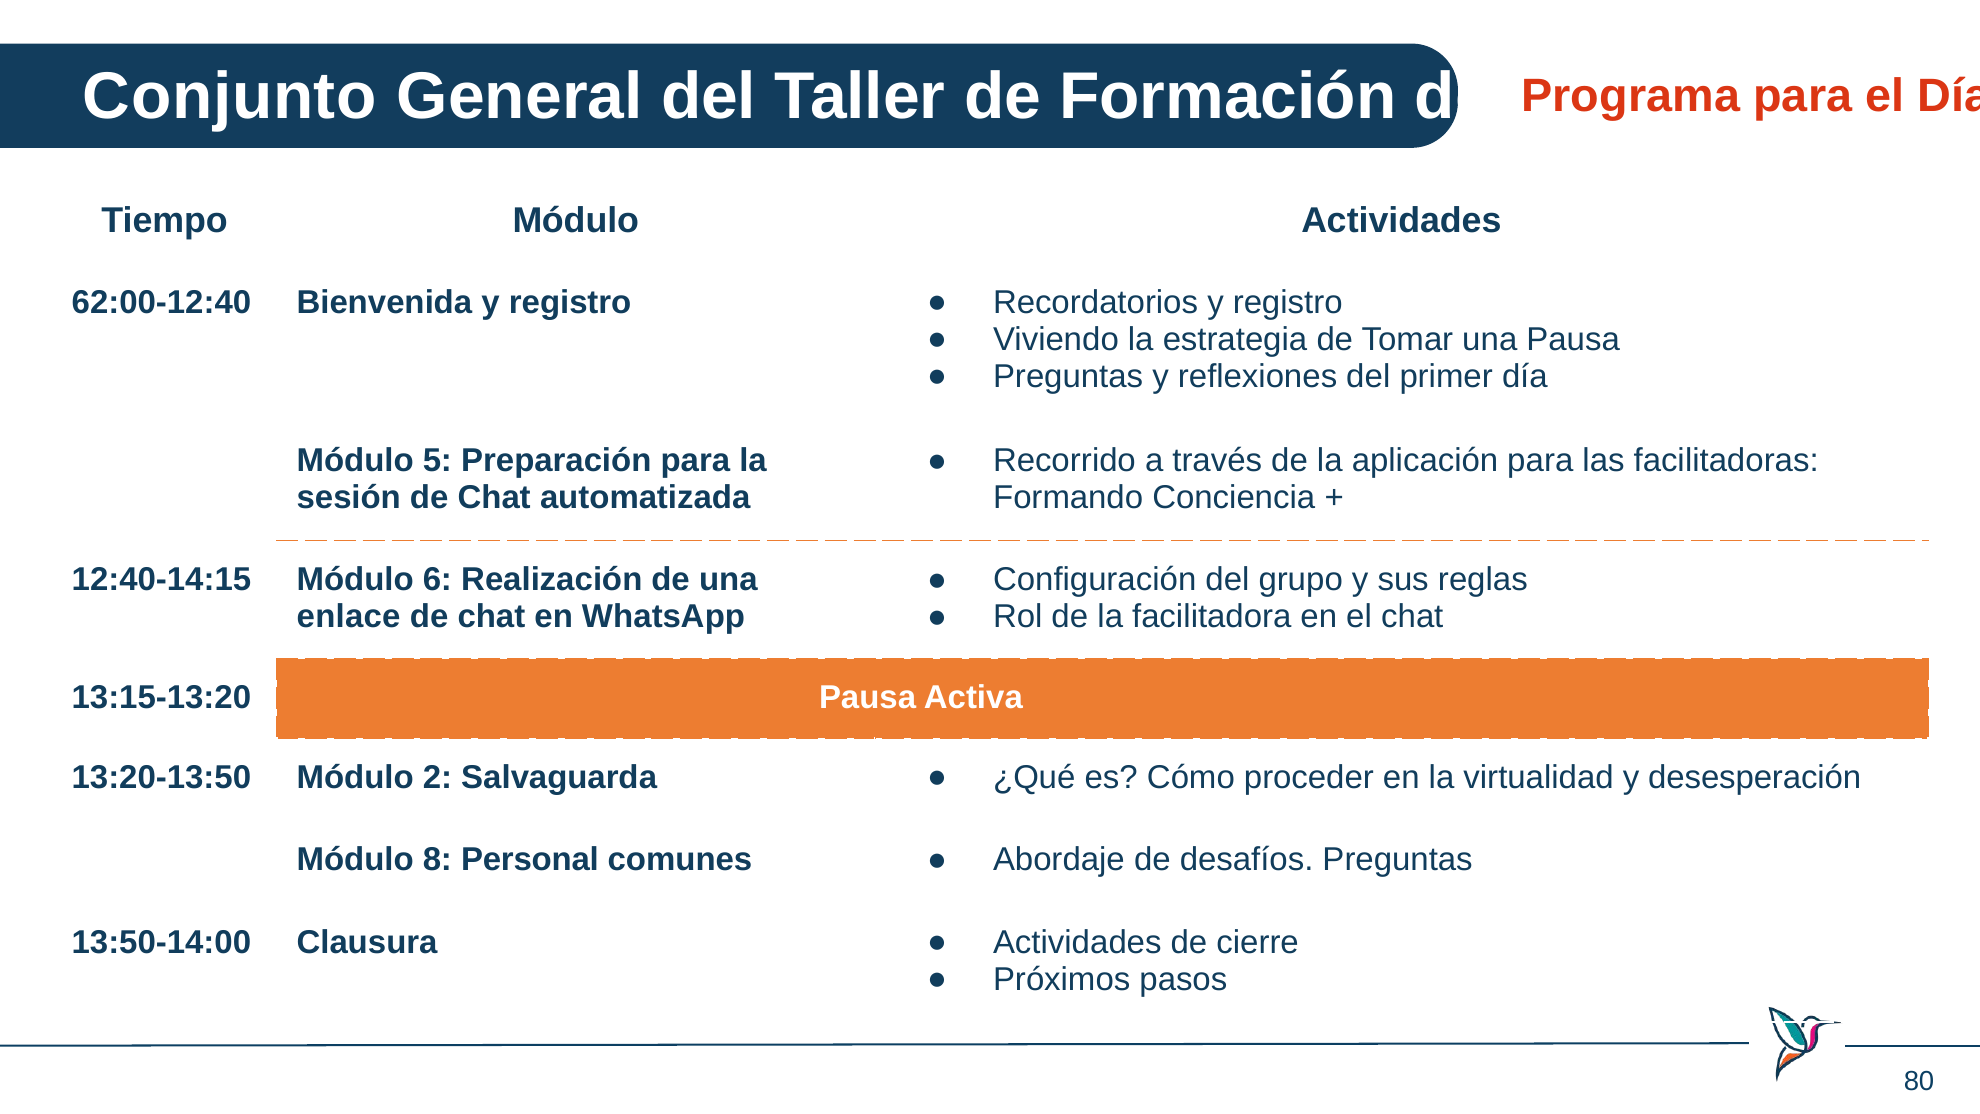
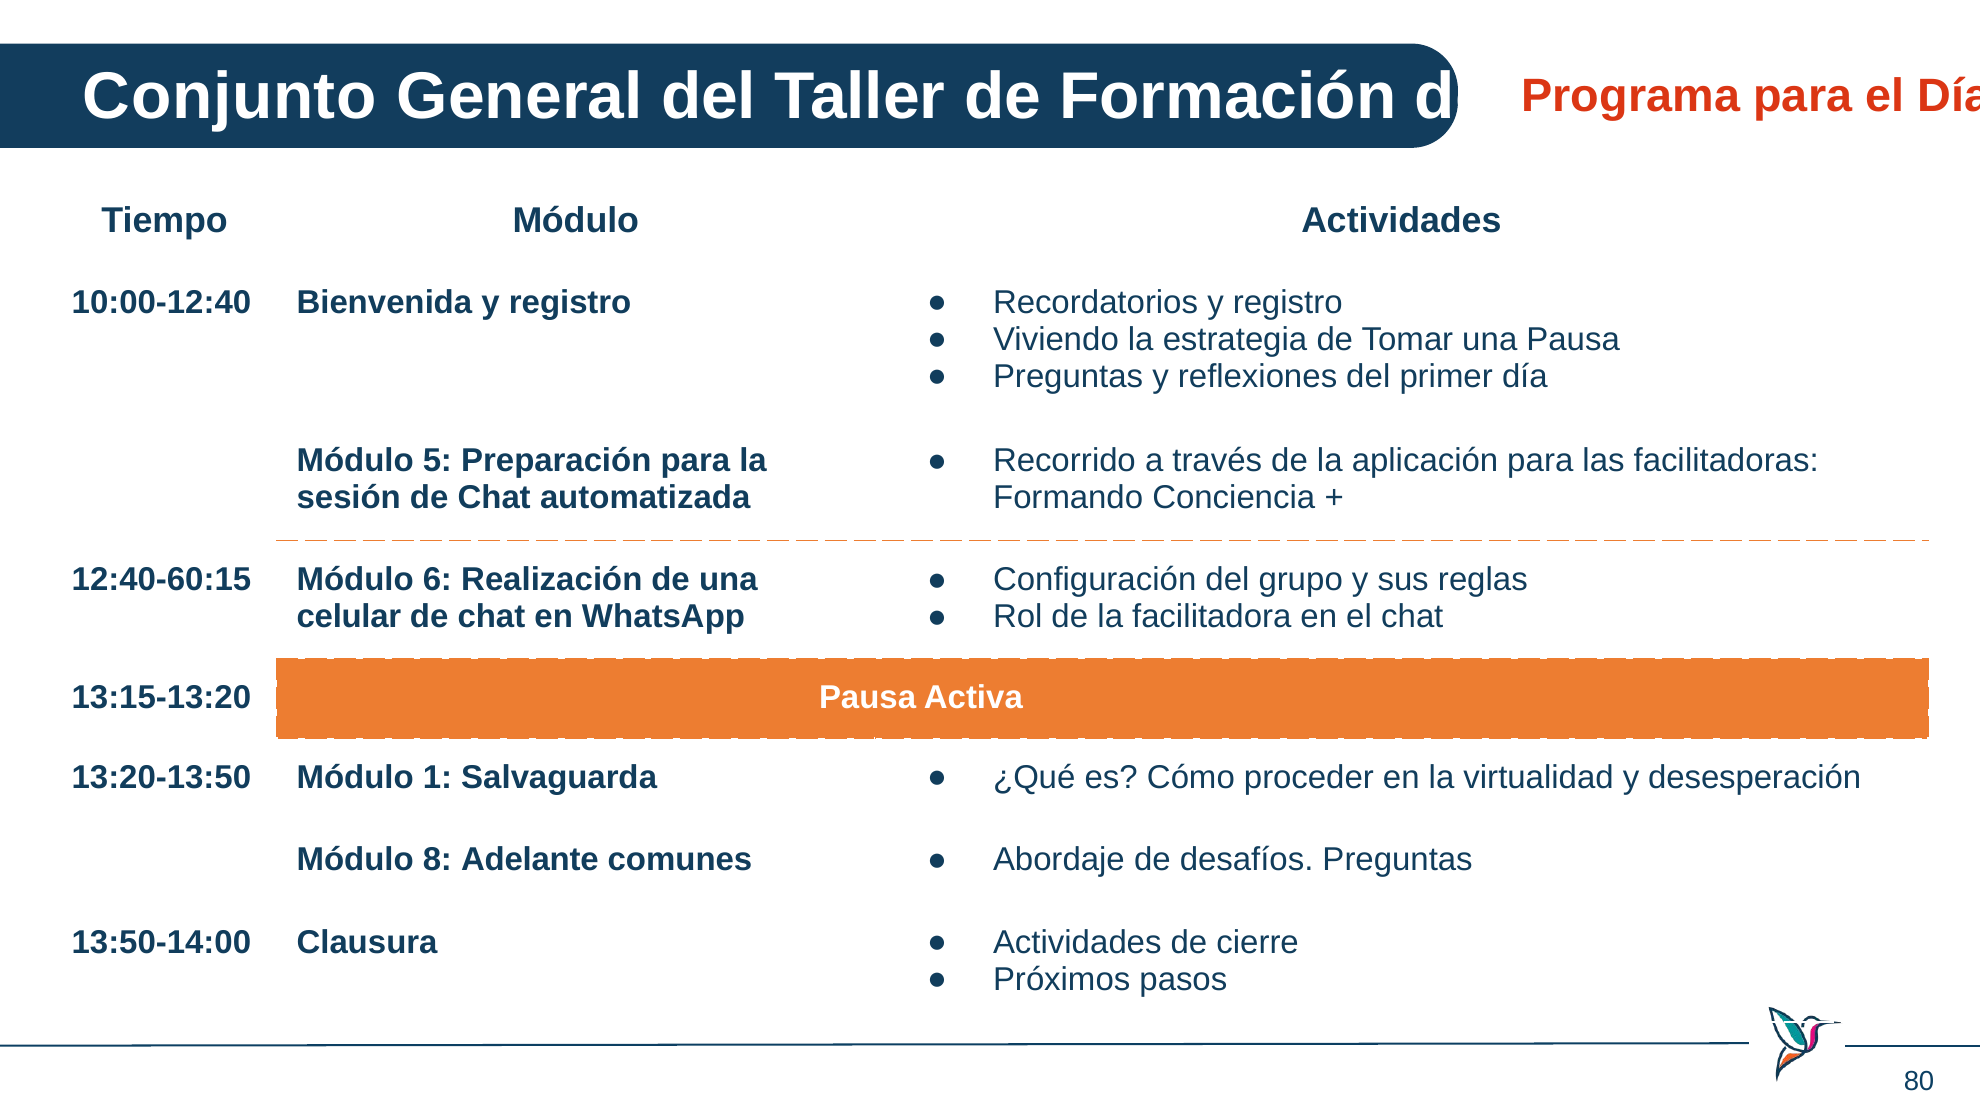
62:00-12:40: 62:00-12:40 -> 10:00-12:40
12:40-14:15: 12:40-14:15 -> 12:40-60:15
enlace: enlace -> celular
Módulo 2: 2 -> 1
Personal: Personal -> Adelante
